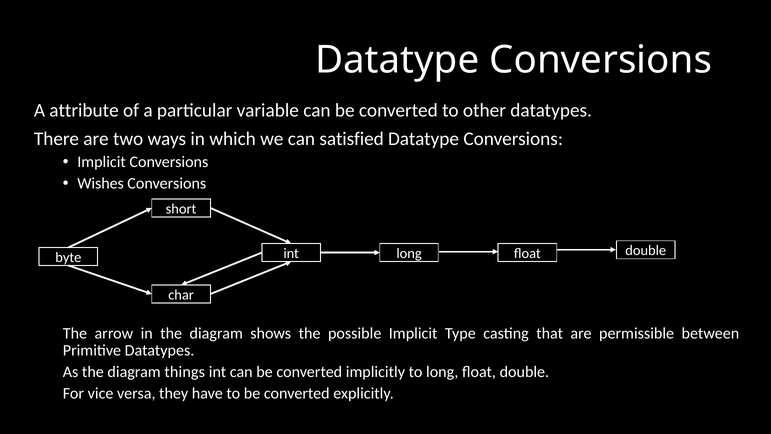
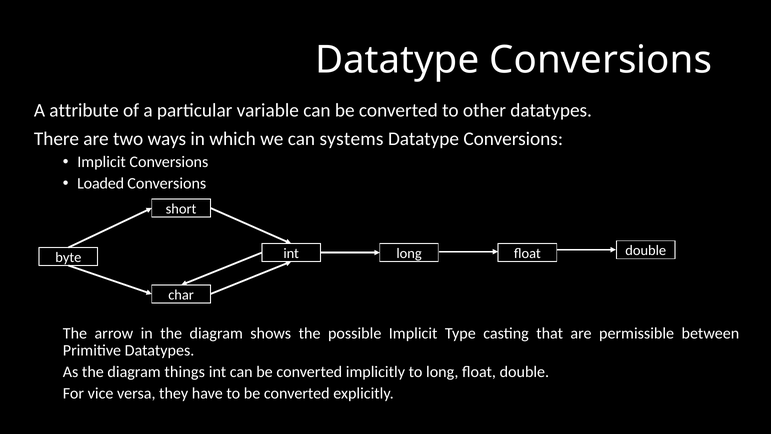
satisfied: satisfied -> systems
Wishes: Wishes -> Loaded
